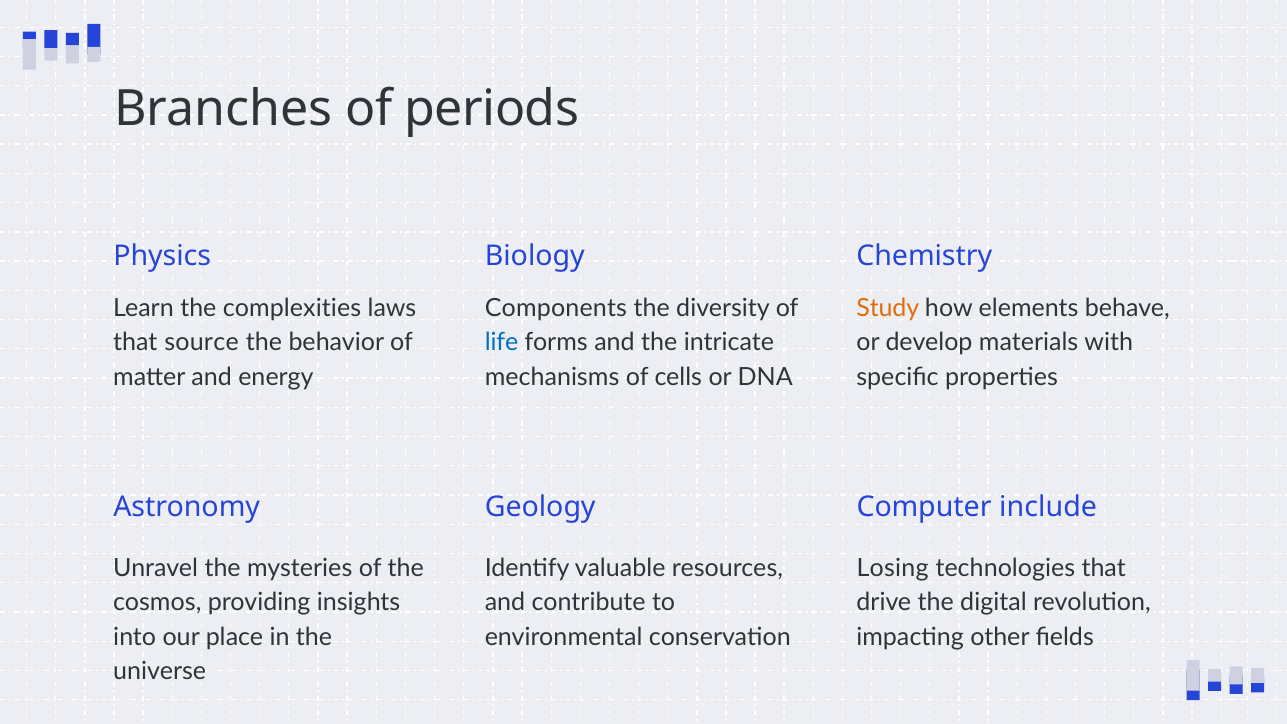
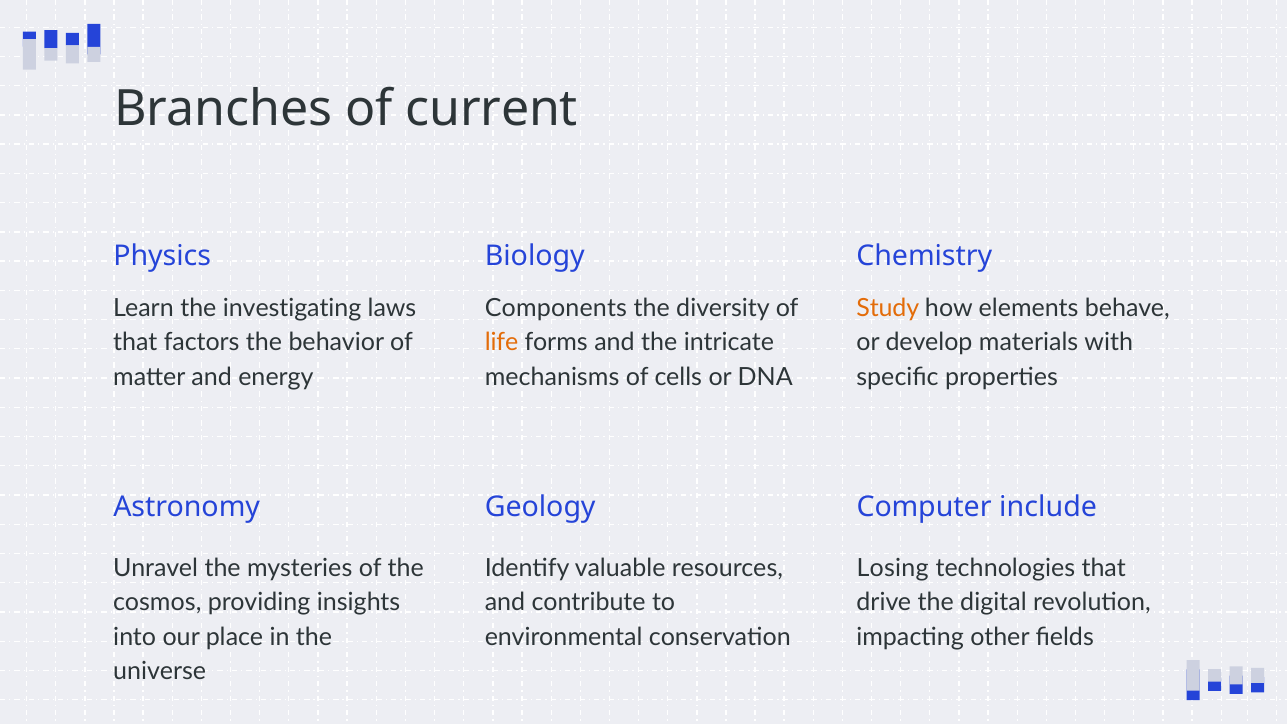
periods: periods -> current
complexities: complexities -> investigating
source: source -> factors
life colour: blue -> orange
